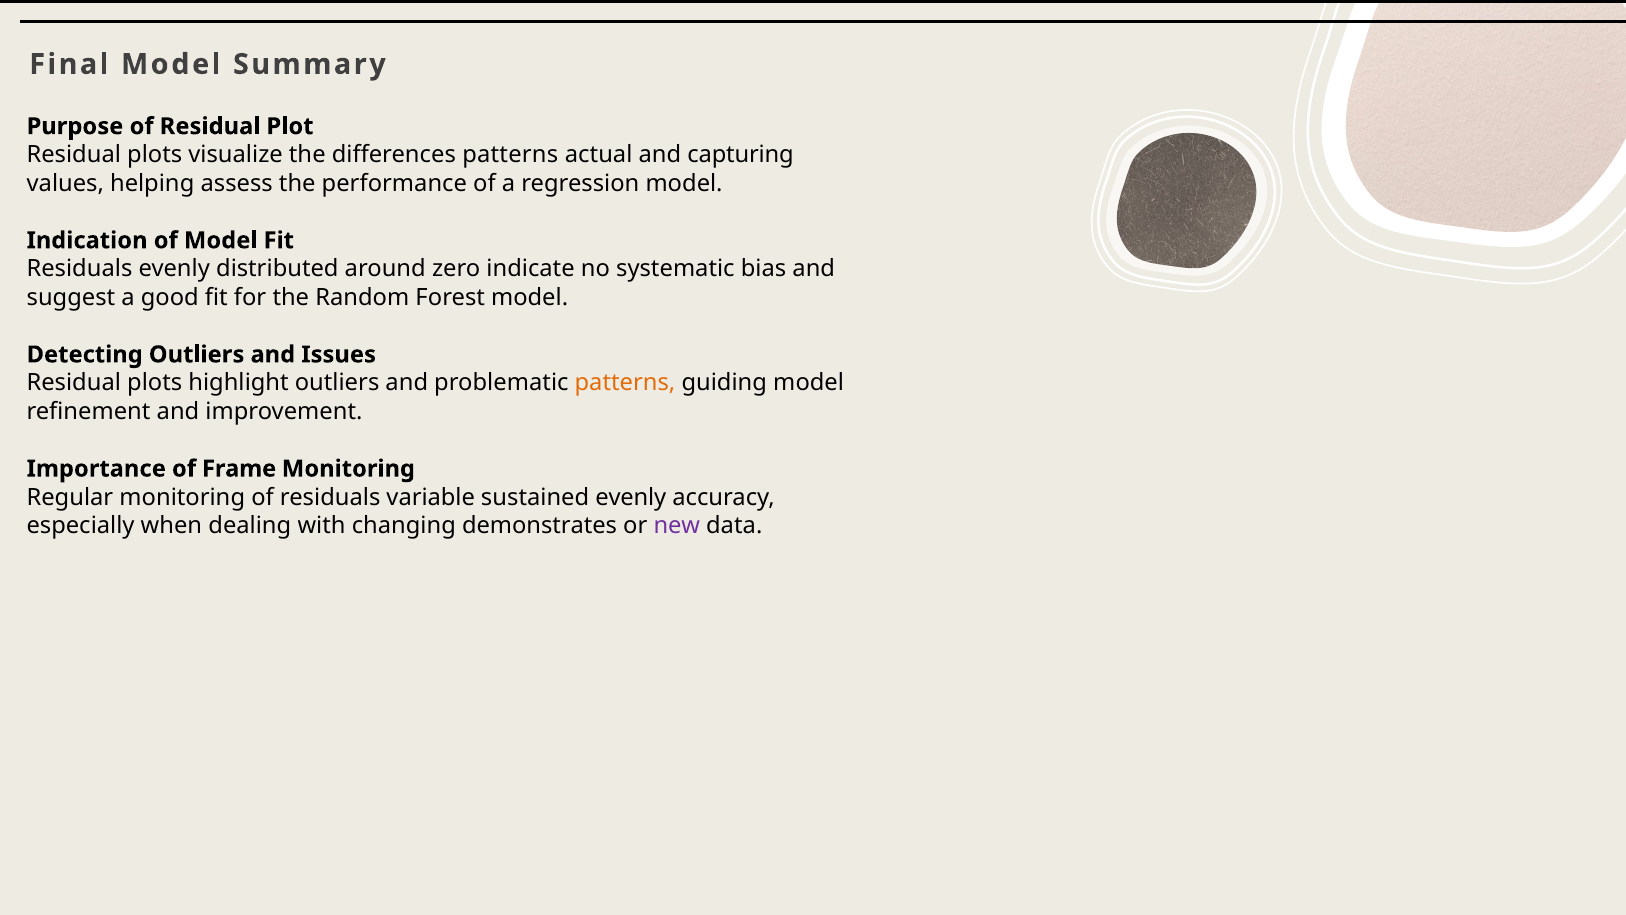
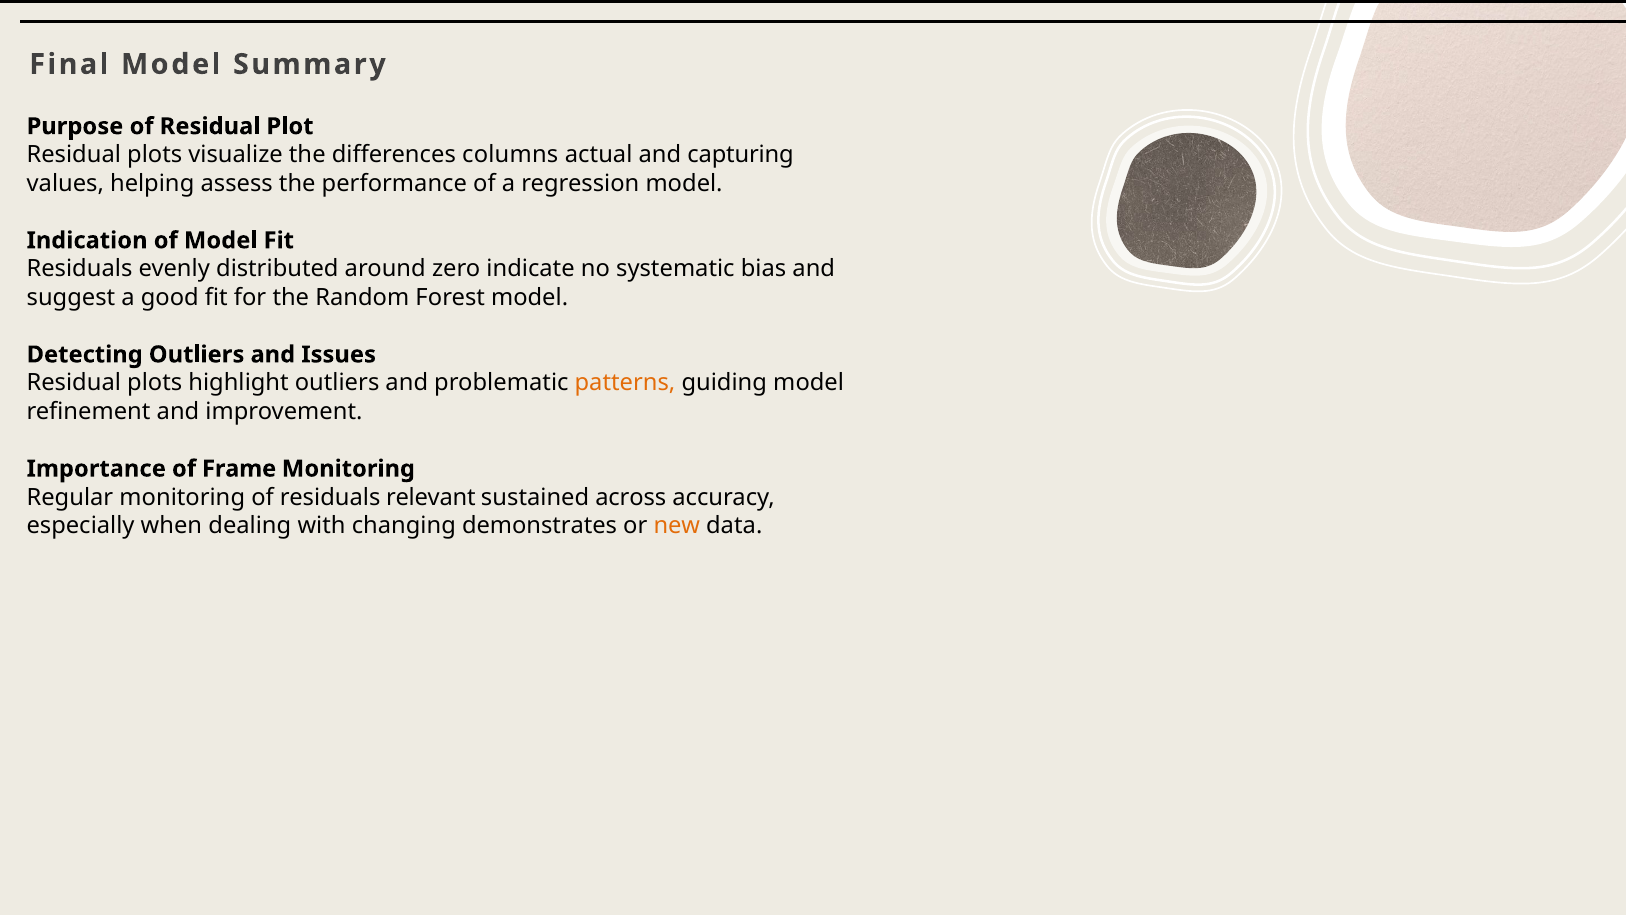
differences patterns: patterns -> columns
variable: variable -> relevant
sustained evenly: evenly -> across
new colour: purple -> orange
